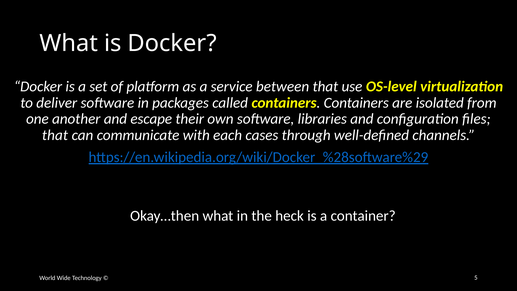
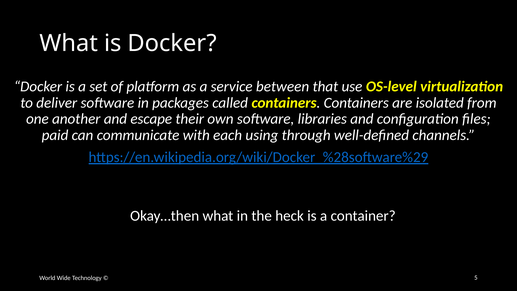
that at (55, 135): that -> paid
cases: cases -> using
